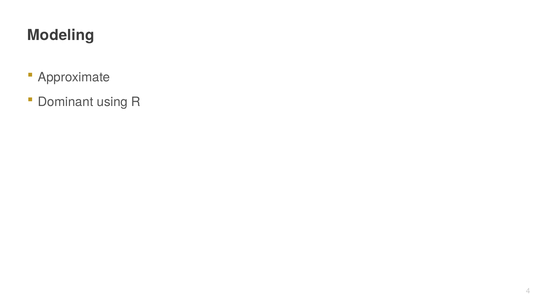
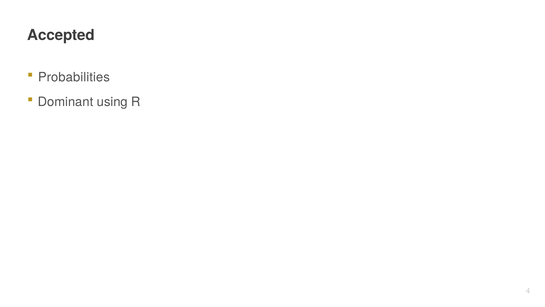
Modeling: Modeling -> Accepted
Approximate: Approximate -> Probabilities
